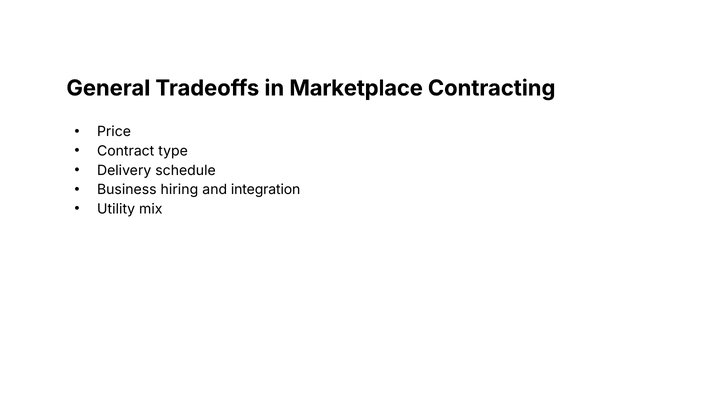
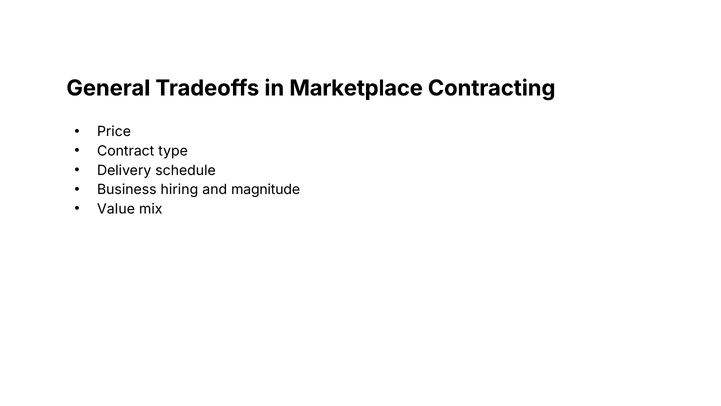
integration: integration -> magnitude
Utility: Utility -> Value
